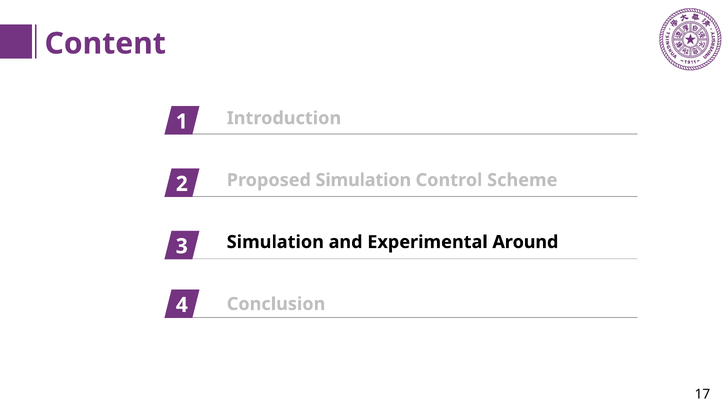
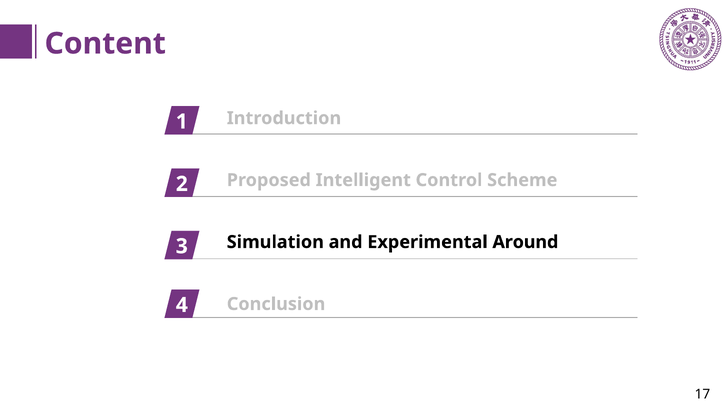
Proposed Simulation: Simulation -> Intelligent
